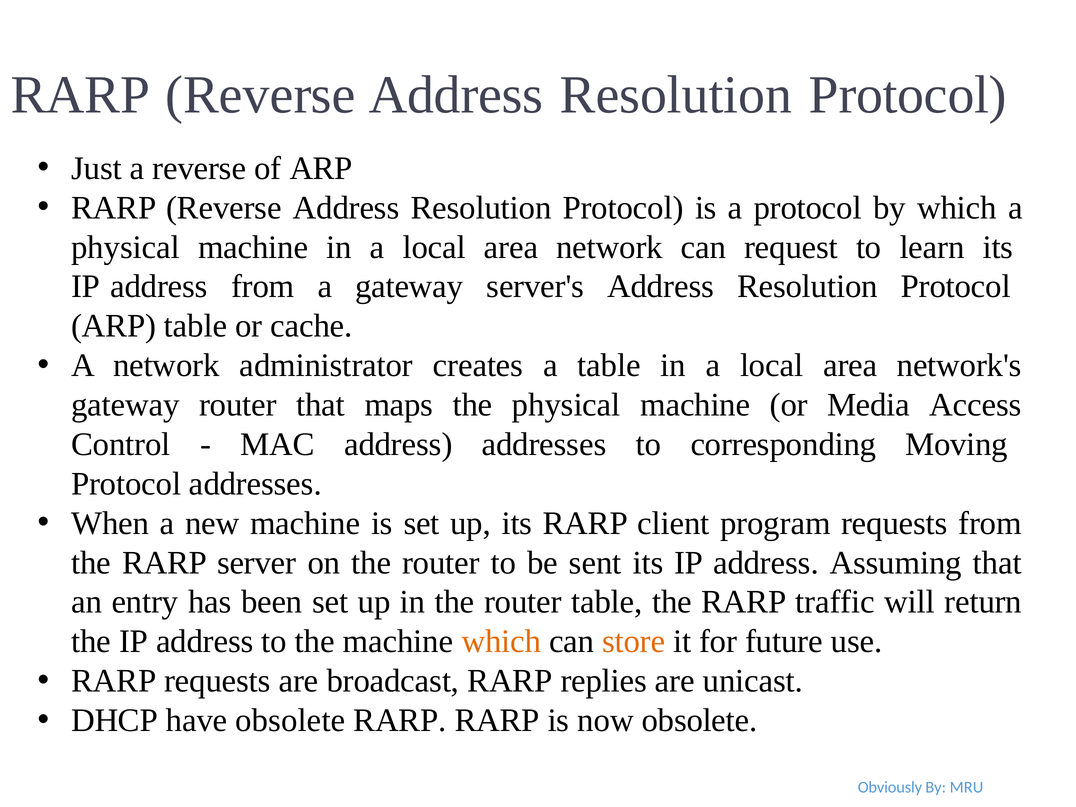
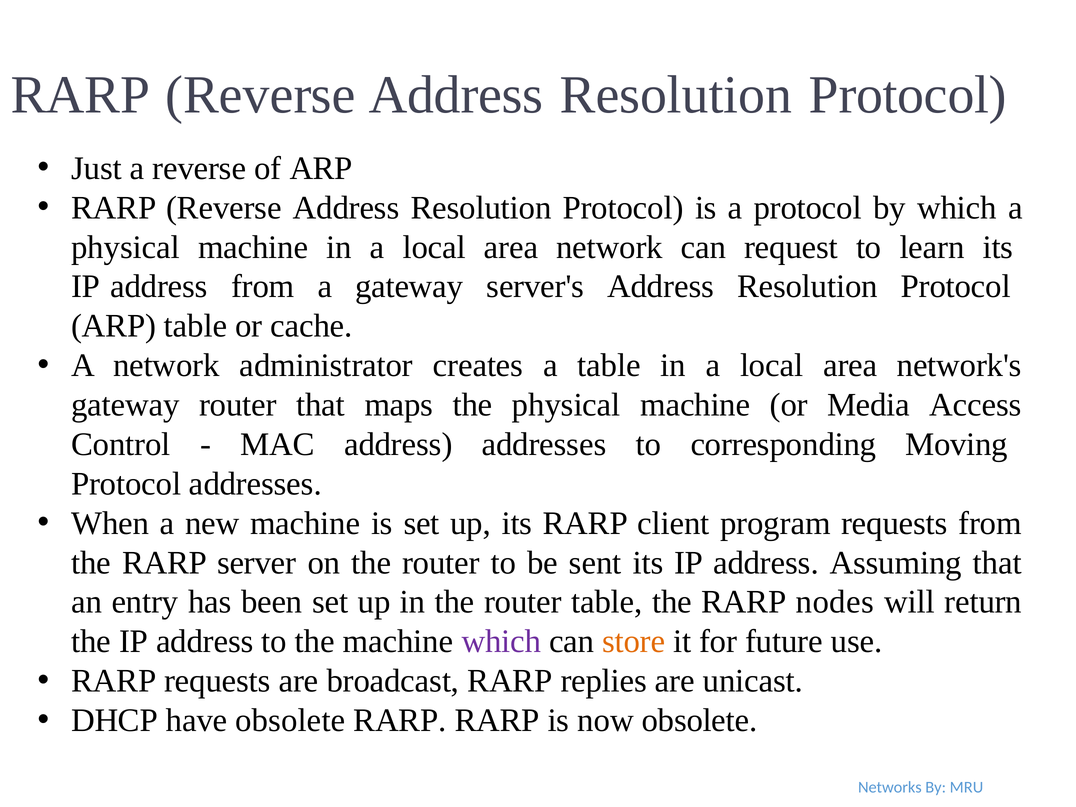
traffic: traffic -> nodes
which at (501, 642) colour: orange -> purple
Obviously: Obviously -> Networks
